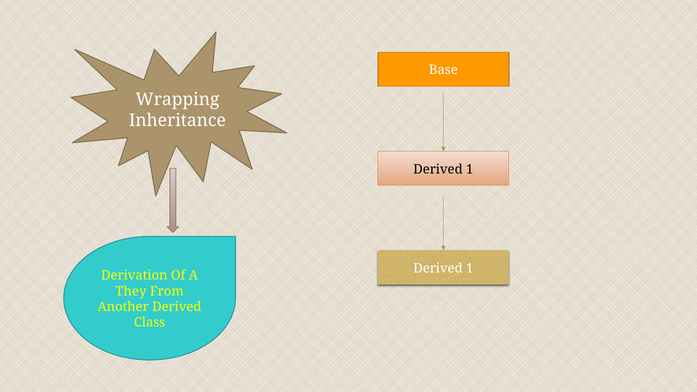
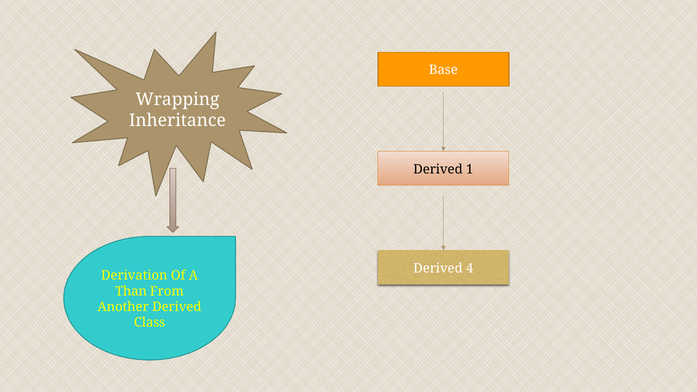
1 at (470, 268): 1 -> 4
They: They -> Than
